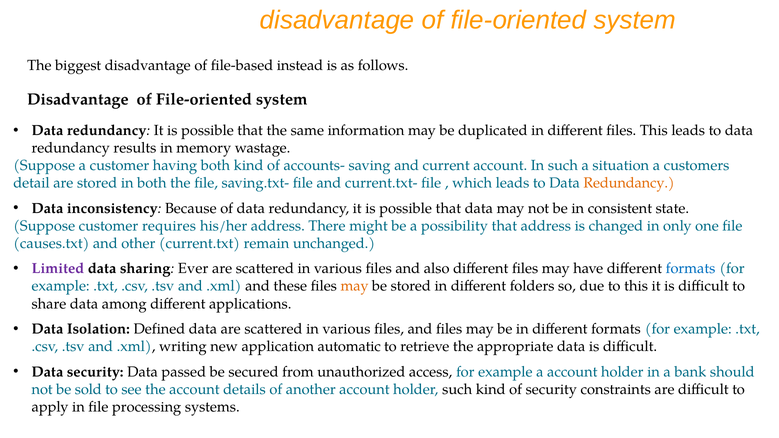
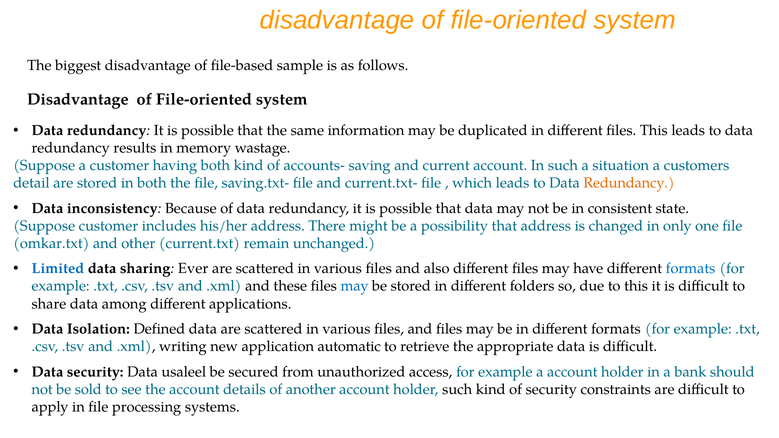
instead: instead -> sample
requires: requires -> includes
causes.txt: causes.txt -> omkar.txt
Limited colour: purple -> blue
may at (355, 286) colour: orange -> blue
passed: passed -> usaleel
